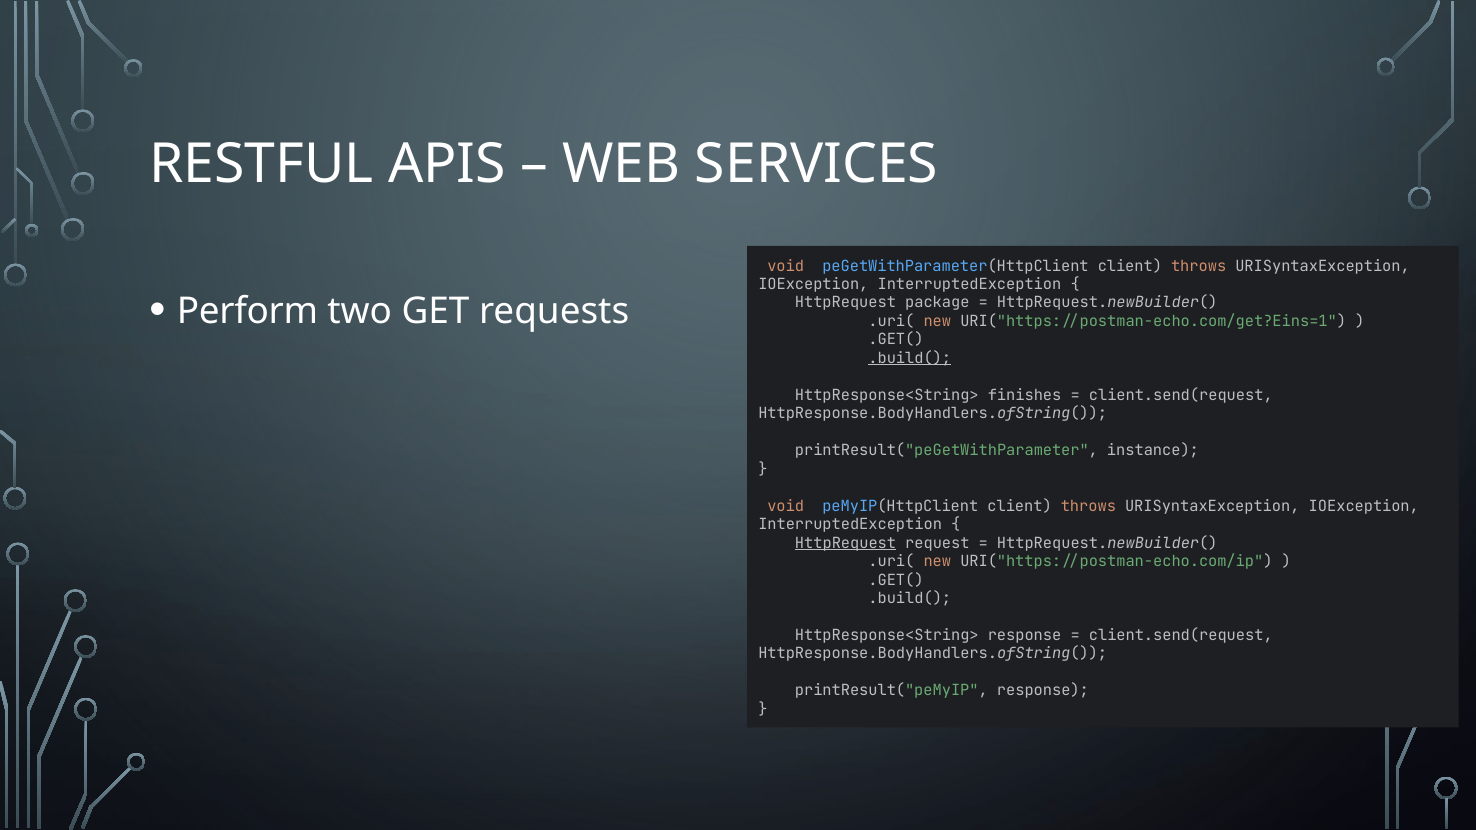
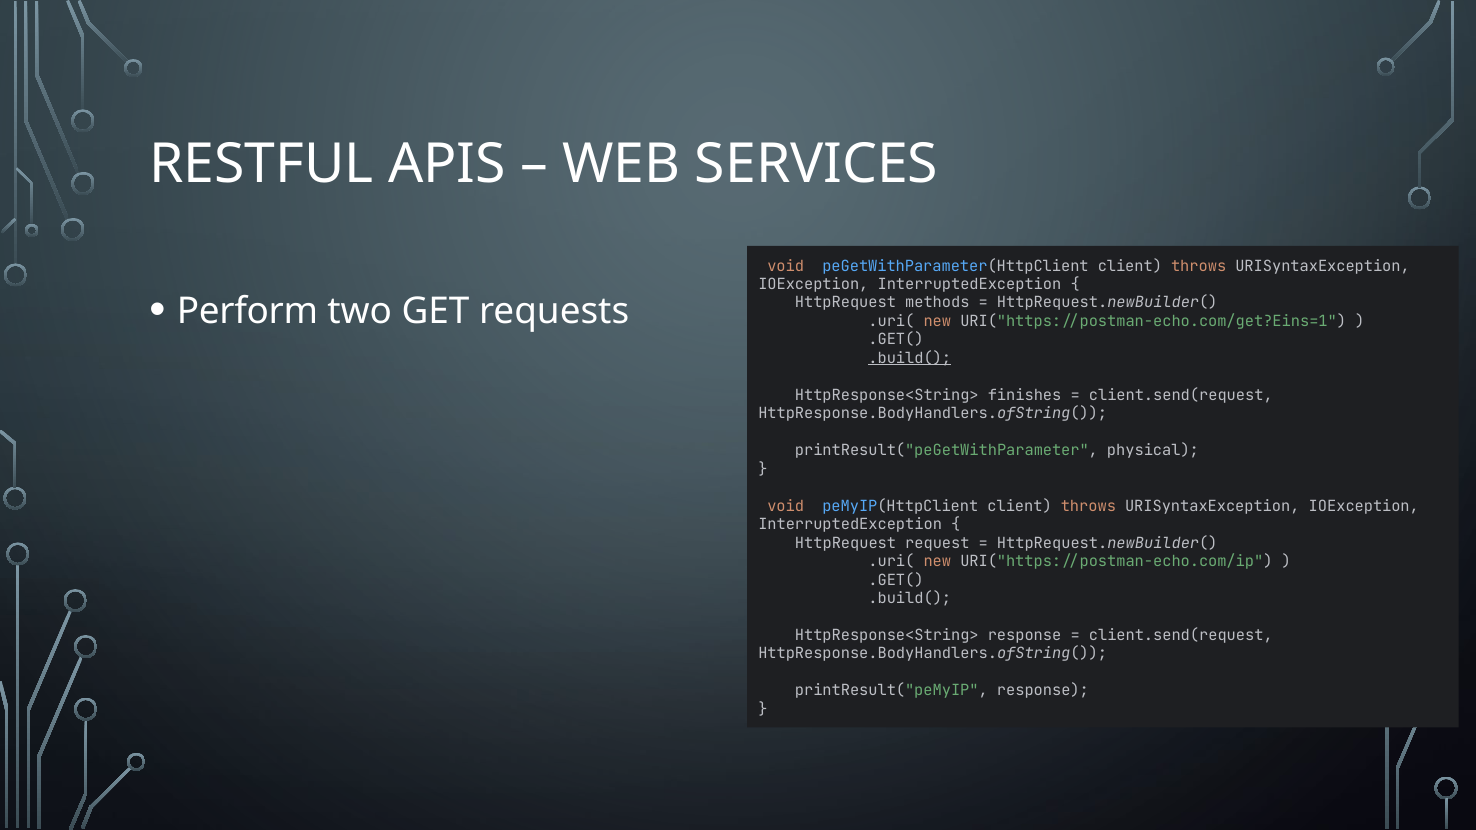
package: package -> methods
instance: instance -> physical
HttpRequest at (846, 543) underline: present -> none
